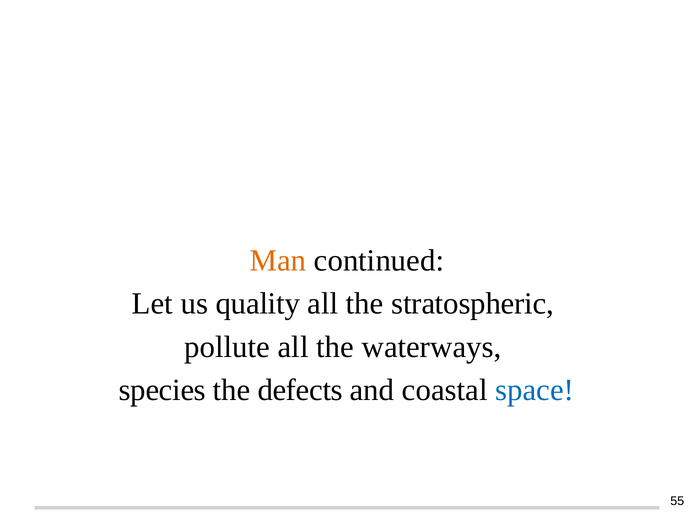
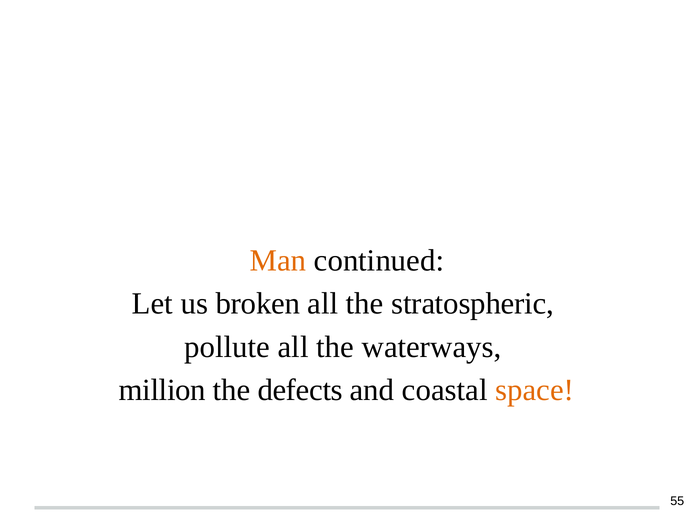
quality: quality -> broken
species: species -> million
space colour: blue -> orange
